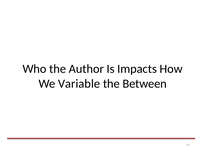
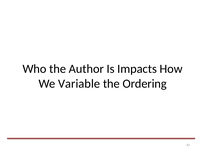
Between: Between -> Ordering
